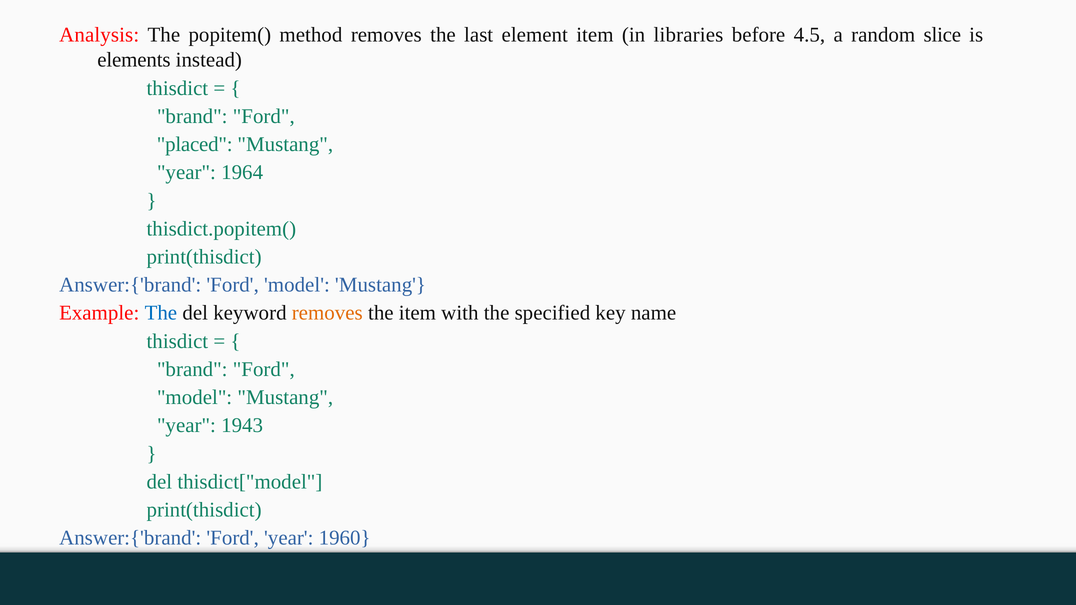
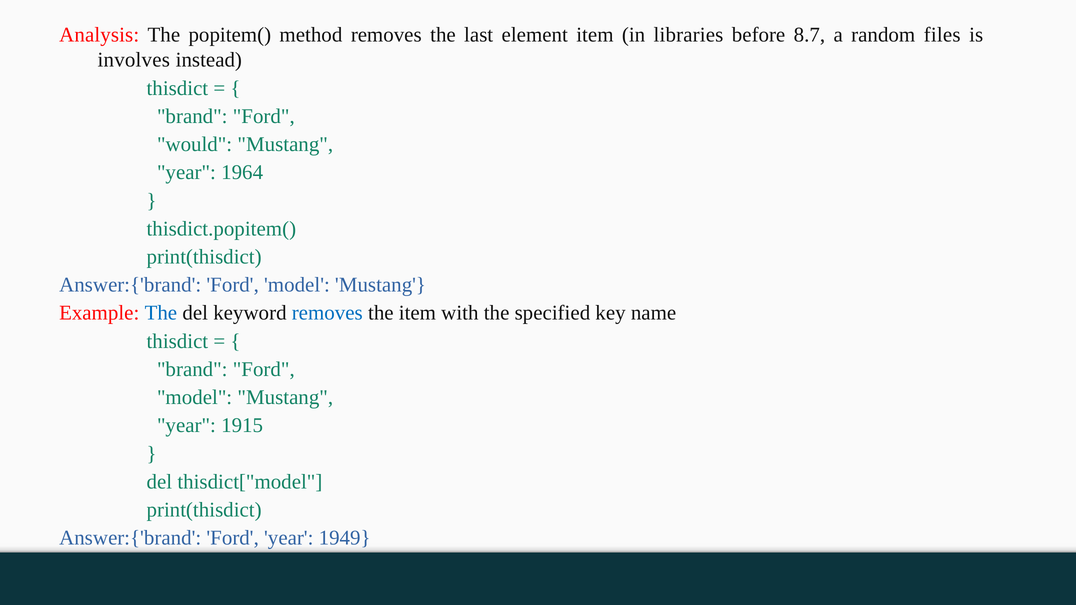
4.5: 4.5 -> 8.7
slice: slice -> files
elements: elements -> involves
placed: placed -> would
removes at (327, 313) colour: orange -> blue
1943: 1943 -> 1915
1960: 1960 -> 1949
